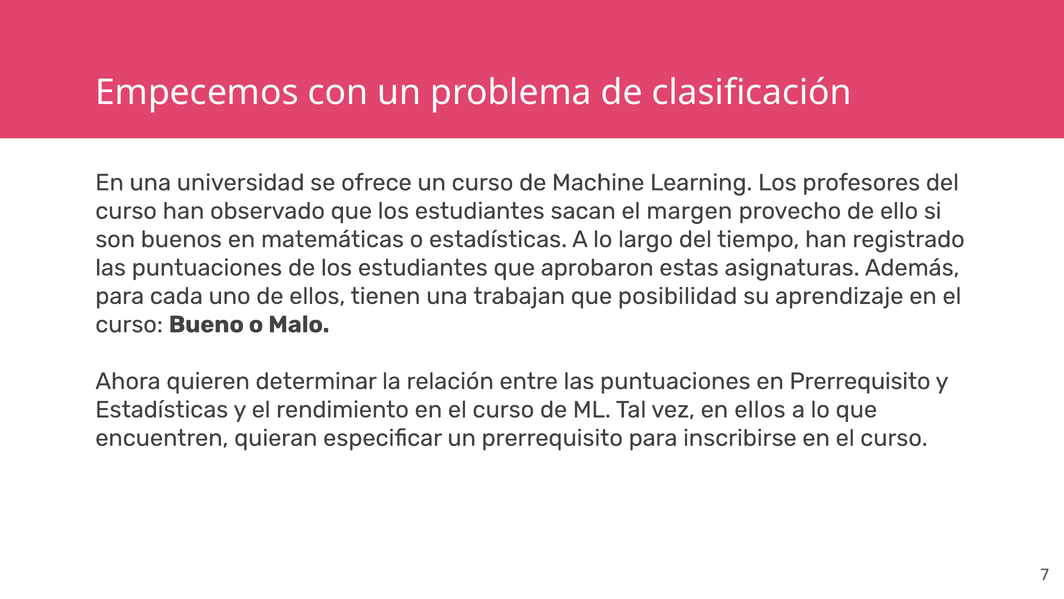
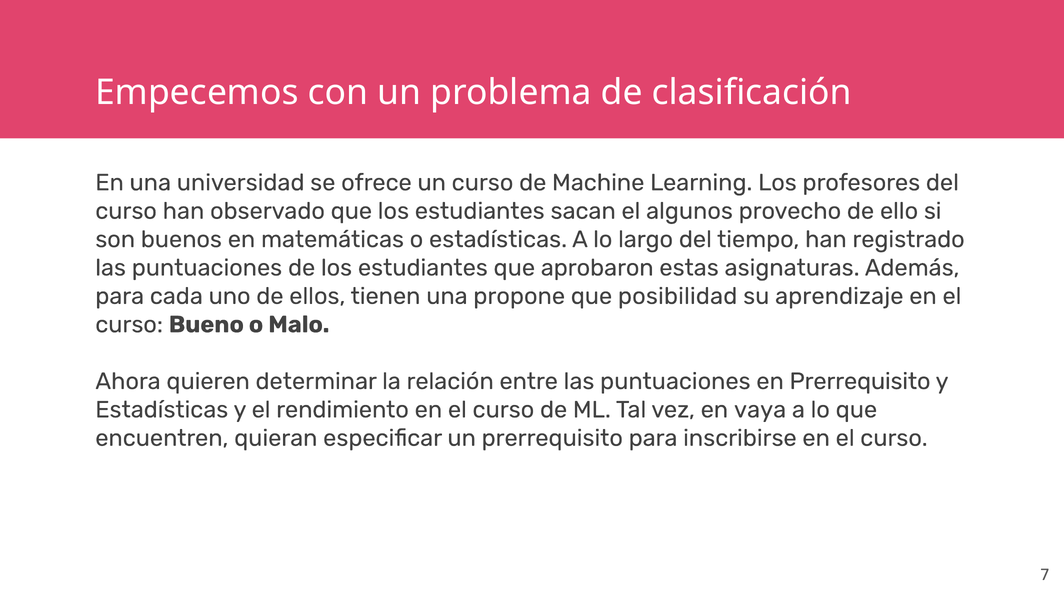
margen: margen -> algunos
trabajan: trabajan -> propone
en ellos: ellos -> vaya
